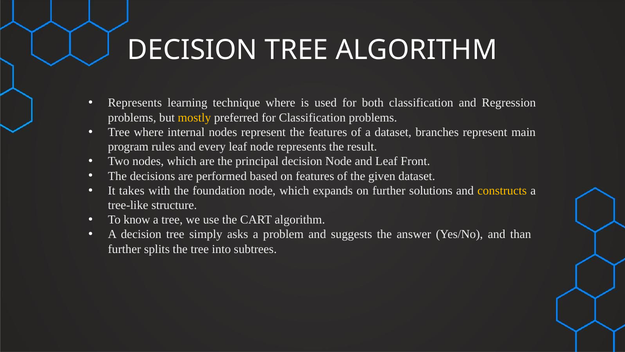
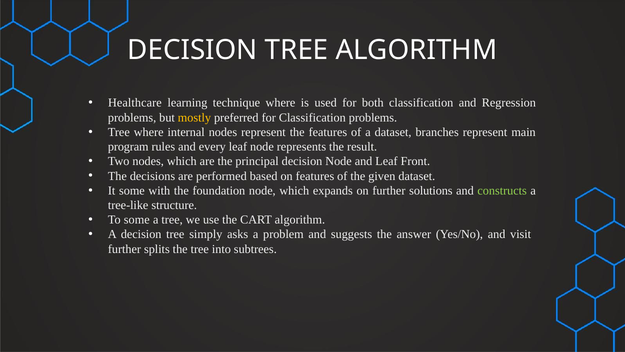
Represents at (135, 103): Represents -> Healthcare
It takes: takes -> some
constructs colour: yellow -> light green
To know: know -> some
than: than -> visit
